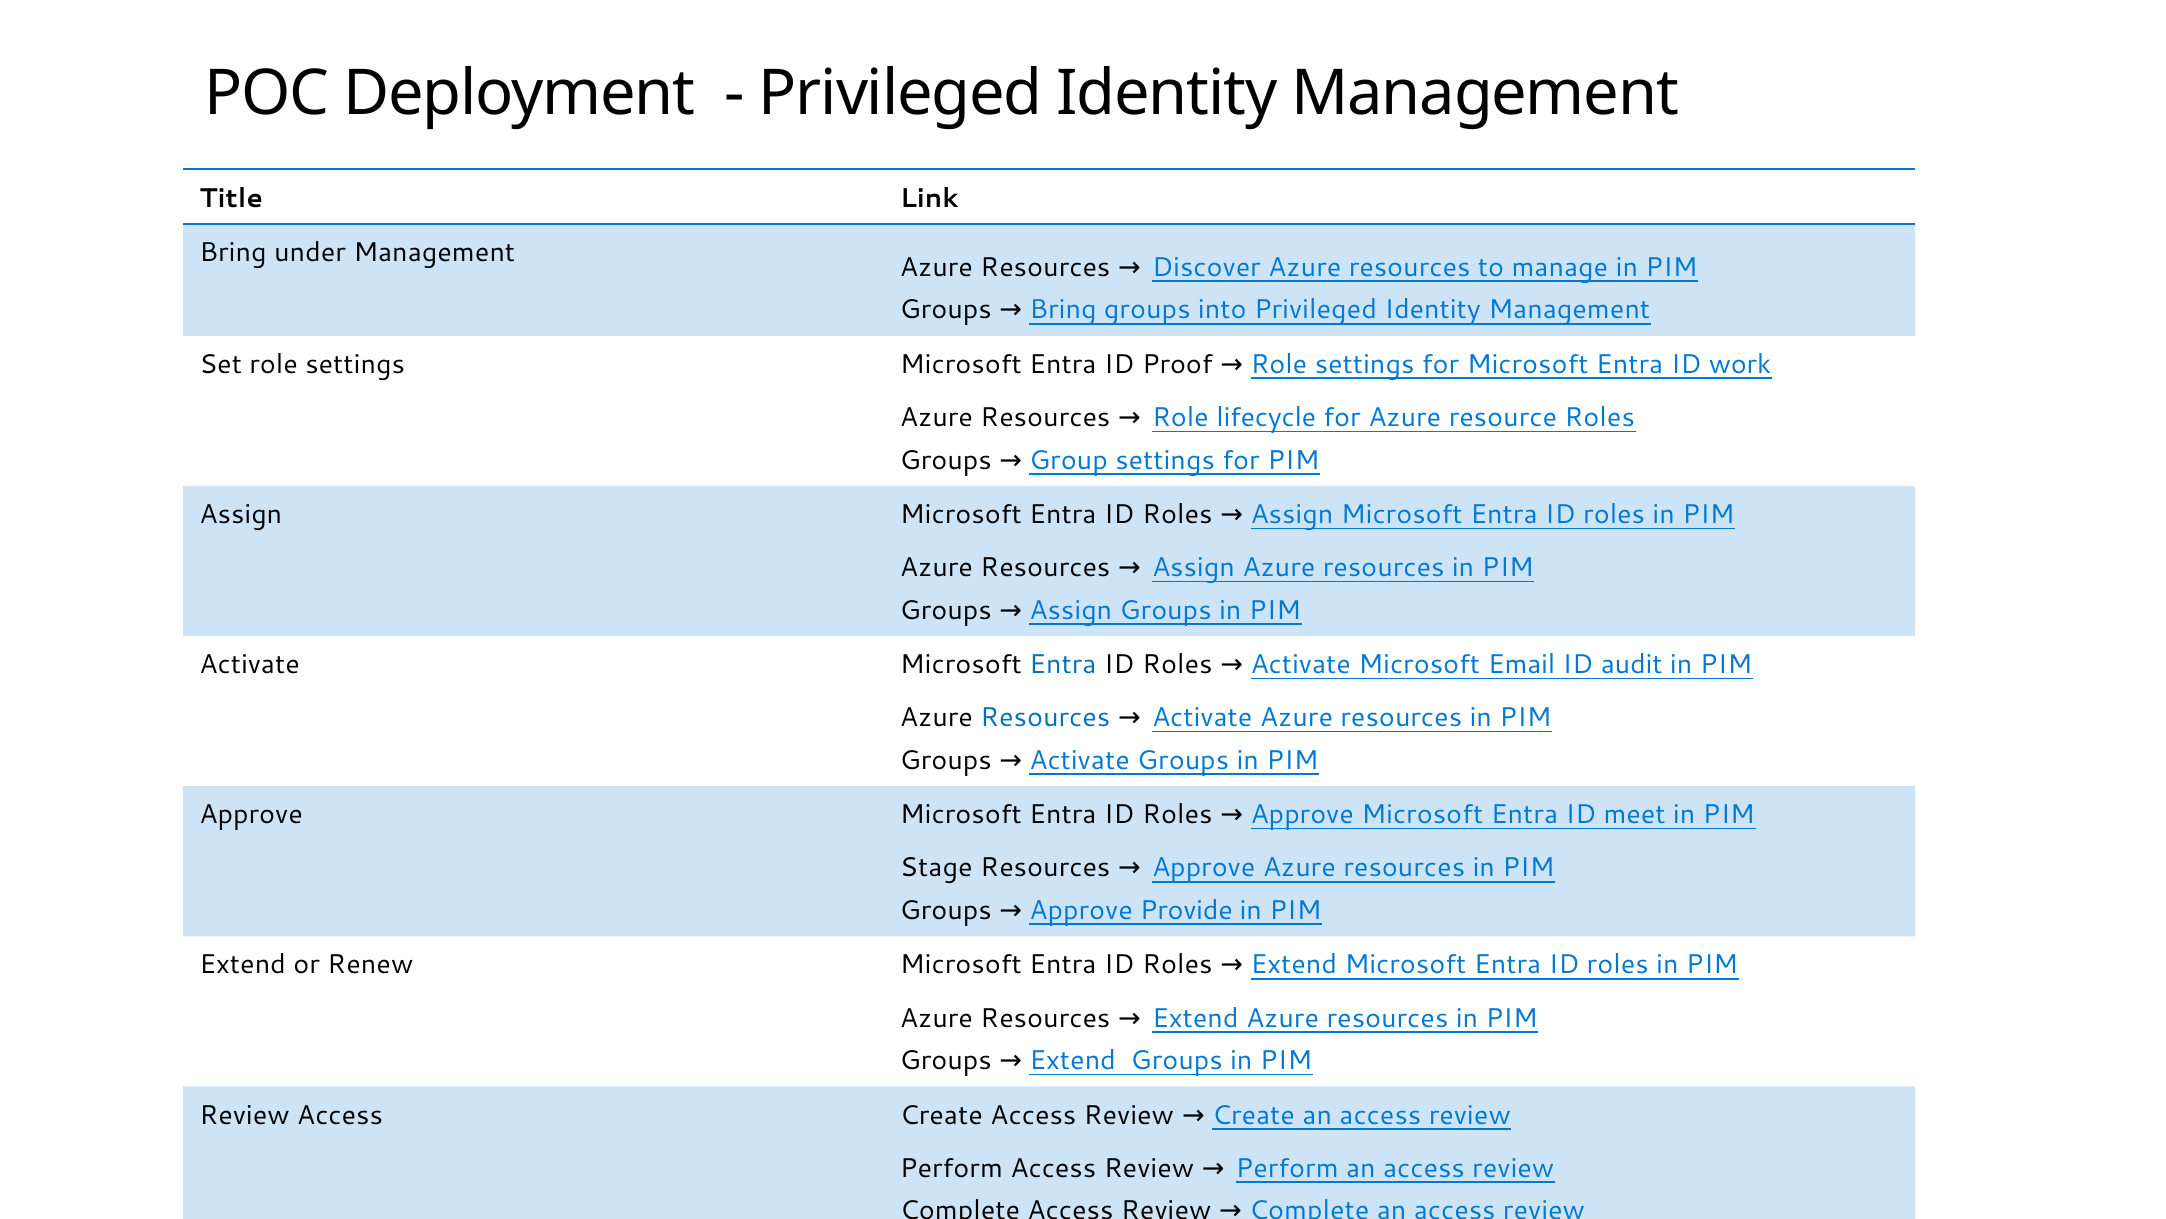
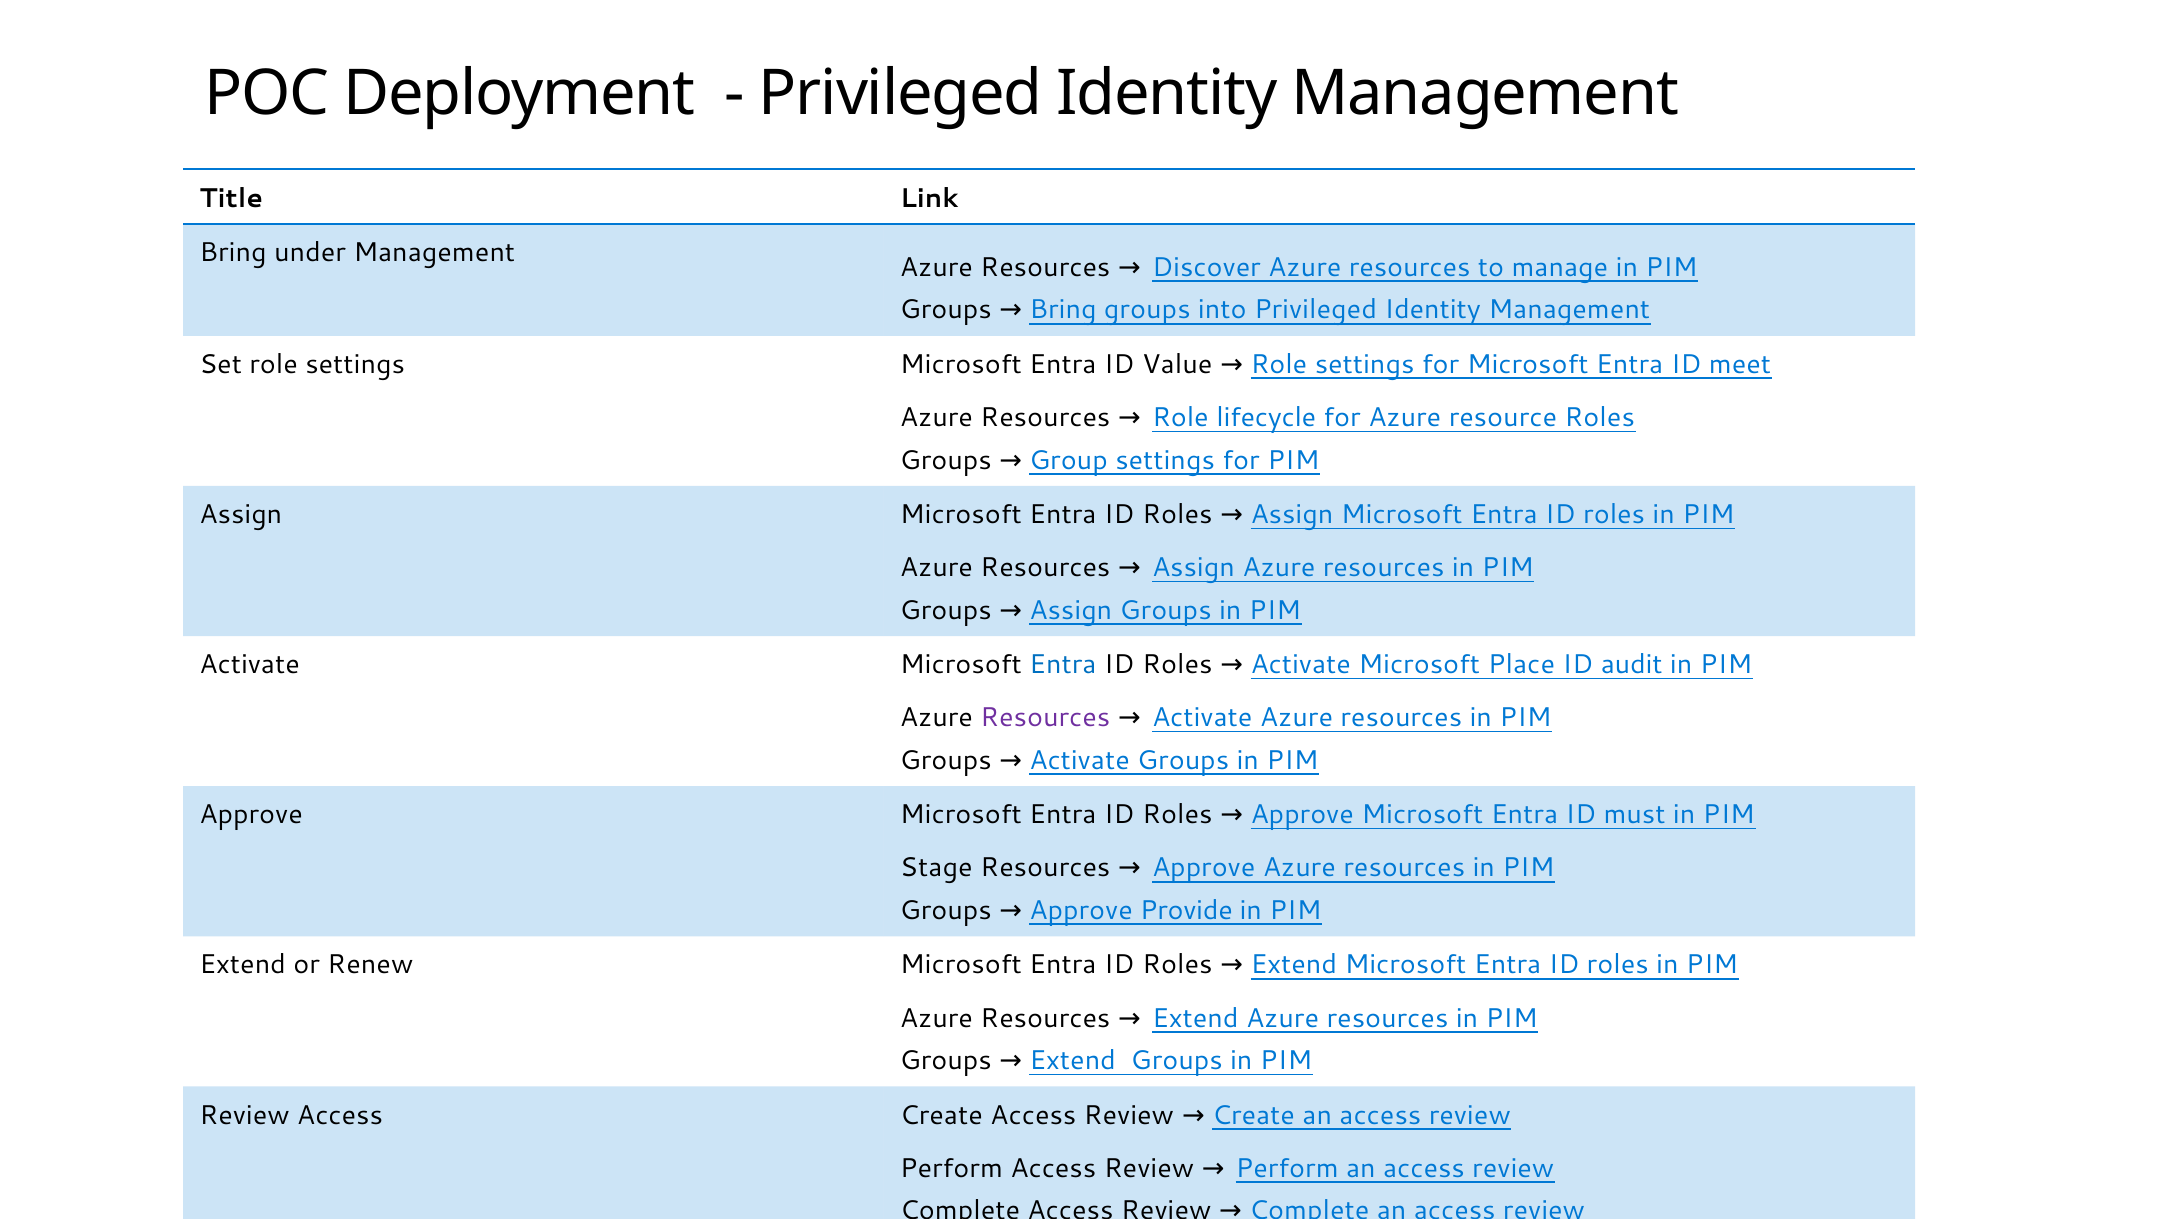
Proof: Proof -> Value
work: work -> meet
Email: Email -> Place
Resources at (1045, 718) colour: blue -> purple
meet: meet -> must
